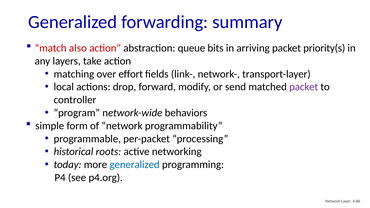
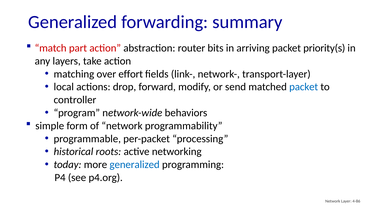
also: also -> part
queue: queue -> router
packet at (304, 87) colour: purple -> blue
